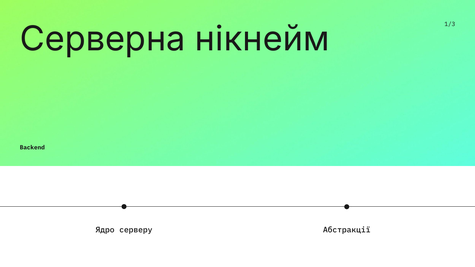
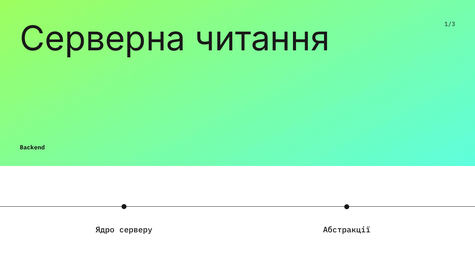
нікнейм: нікнейм -> читання
